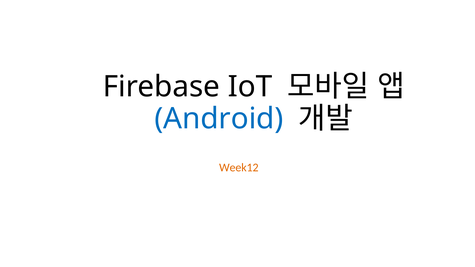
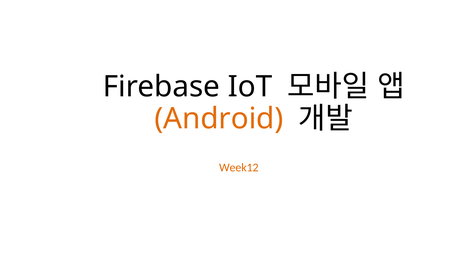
Android colour: blue -> orange
